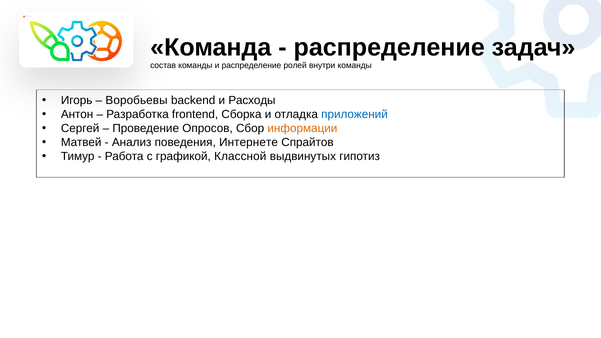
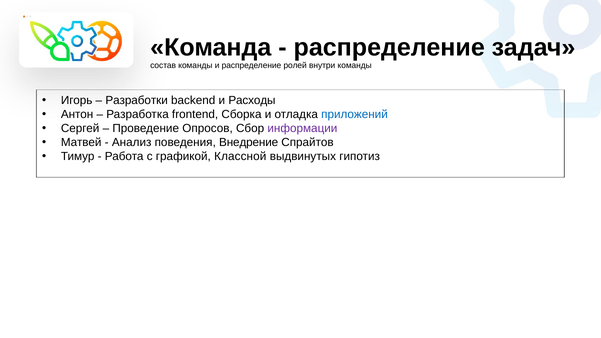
Воробьевы: Воробьевы -> Разработки
информации colour: orange -> purple
Интернете: Интернете -> Внедрение
